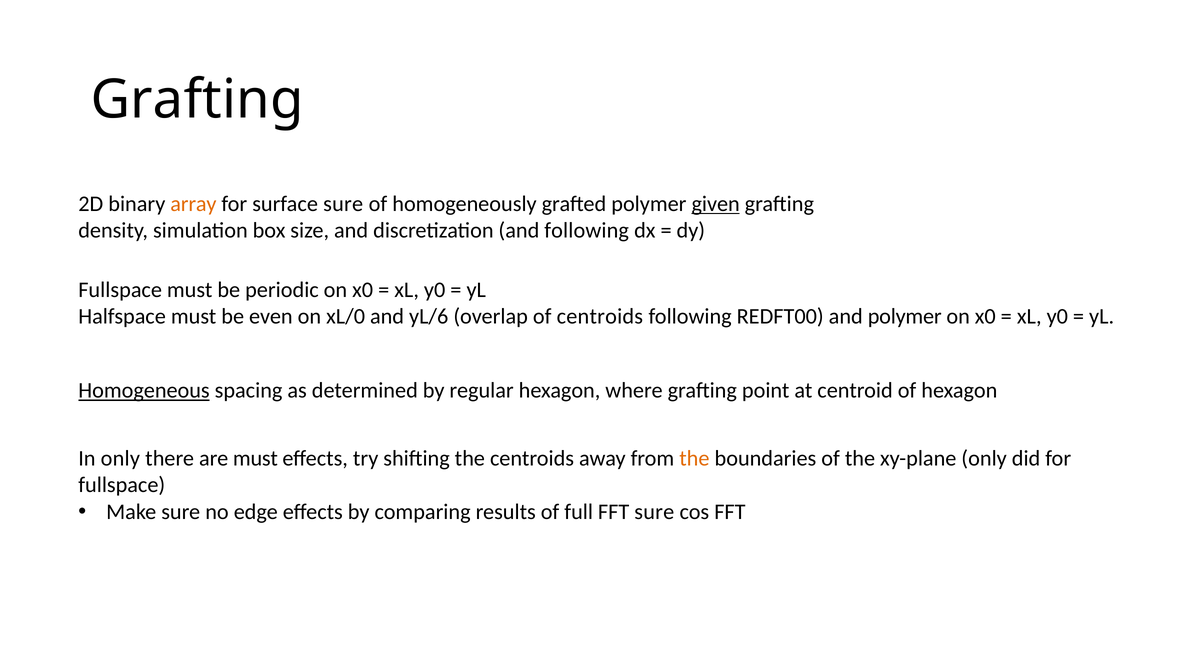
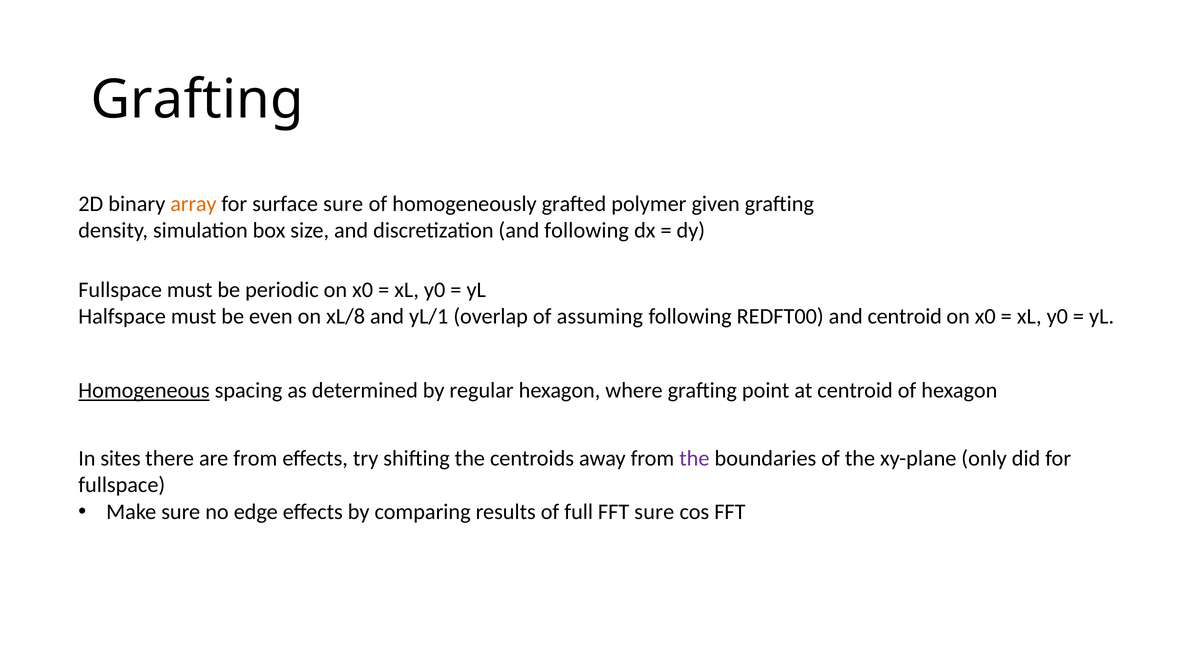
given underline: present -> none
xL/0: xL/0 -> xL/8
yL/6: yL/6 -> yL/1
of centroids: centroids -> assuming
and polymer: polymer -> centroid
In only: only -> sites
are must: must -> from
the at (694, 459) colour: orange -> purple
